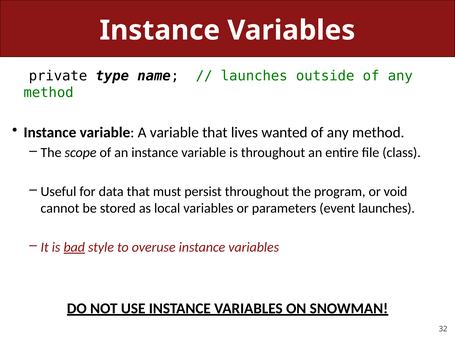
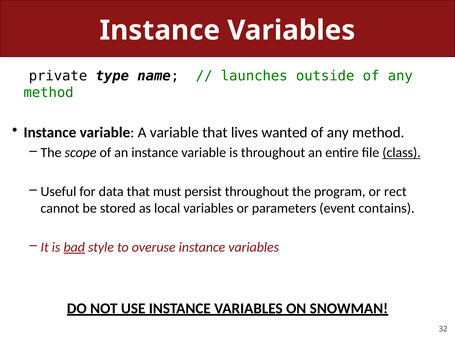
class underline: none -> present
void: void -> rect
event launches: launches -> contains
